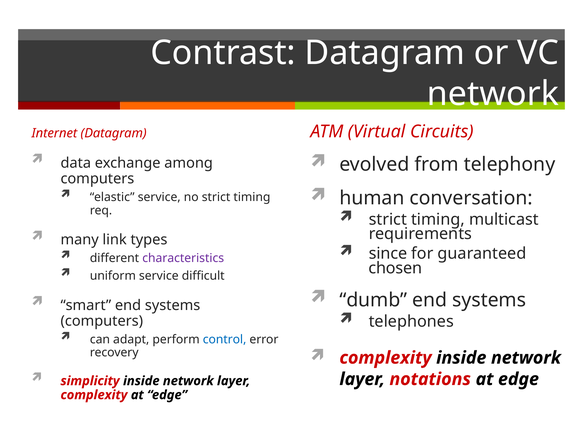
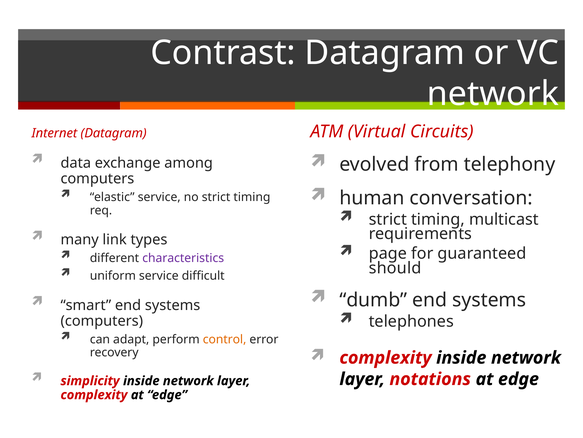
since: since -> page
chosen: chosen -> should
control colour: blue -> orange
